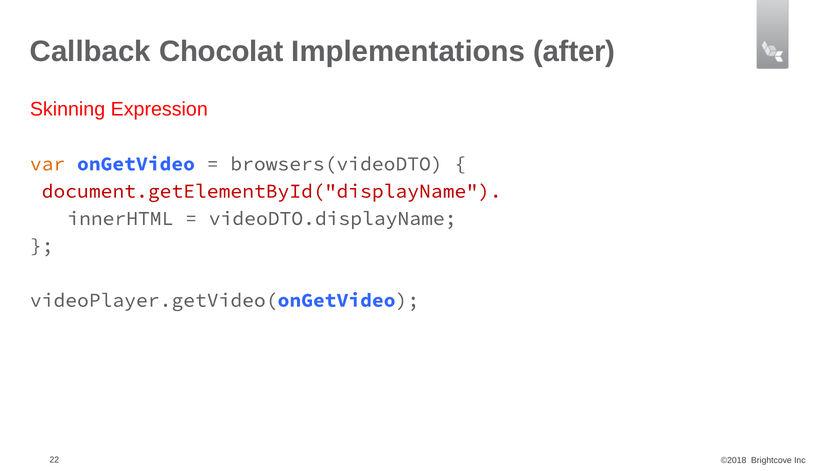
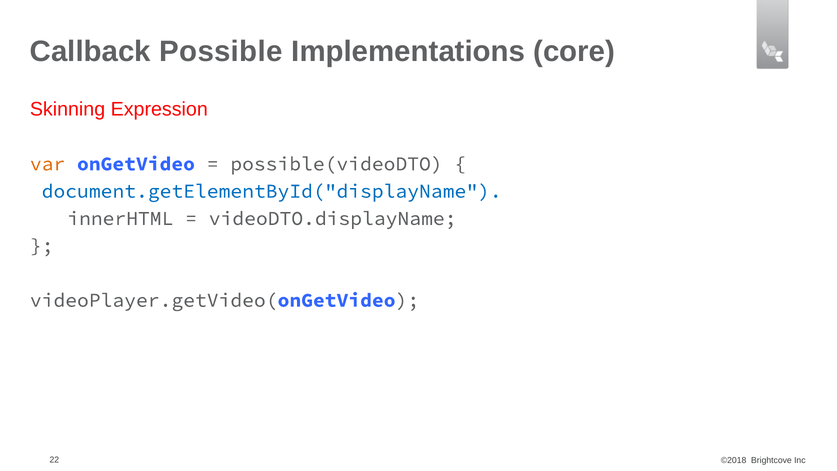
Chocolat: Chocolat -> Possible
after: after -> core
browsers(videoDTO: browsers(videoDTO -> possible(videoDTO
document.getElementById("displayName colour: red -> blue
